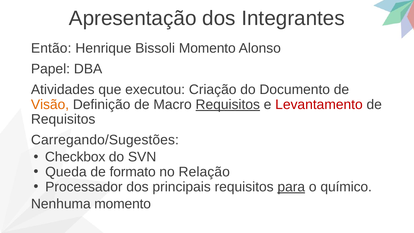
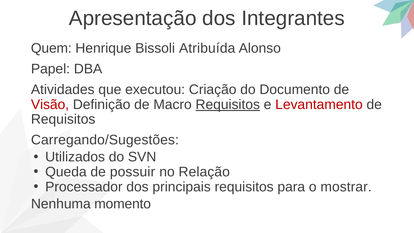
Então: Então -> Quem
Bissoli Momento: Momento -> Atribuída
Visão colour: orange -> red
Checkbox: Checkbox -> Utilizados
formato: formato -> possuir
para underline: present -> none
químico: químico -> mostrar
